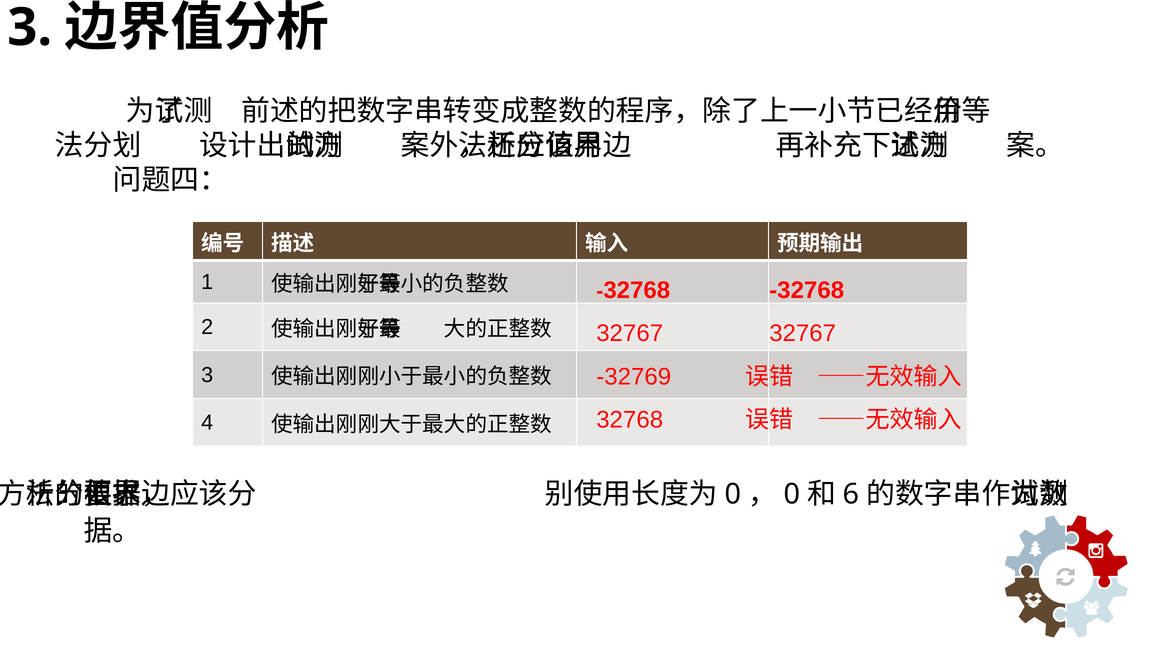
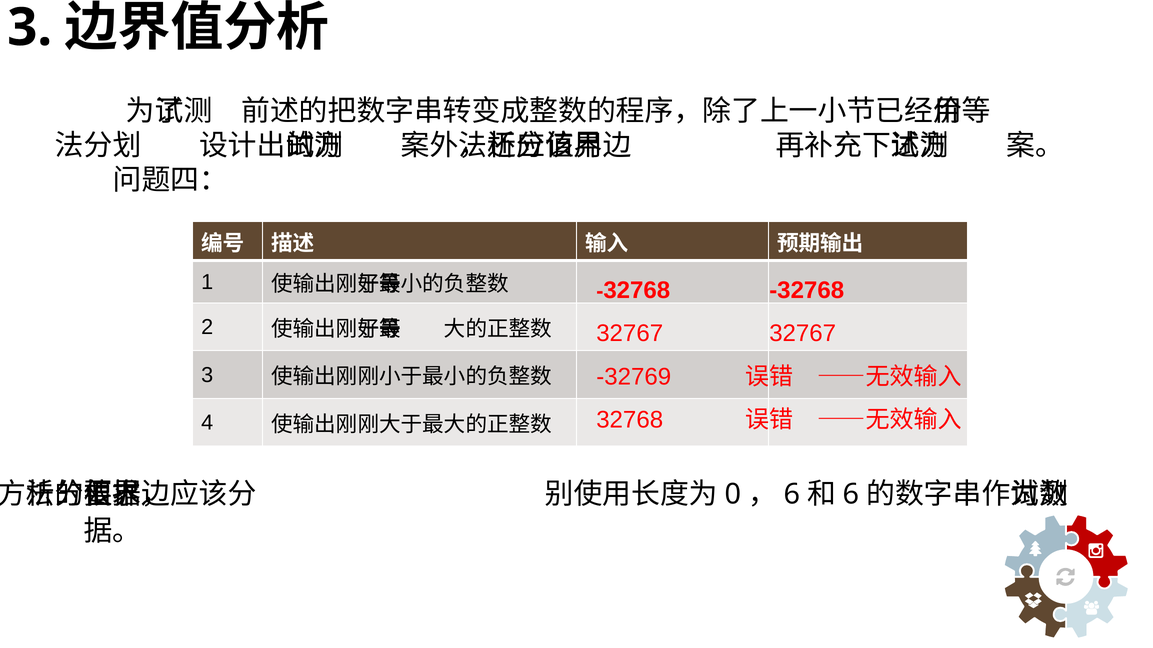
0 at (792, 495): 0 -> 6
